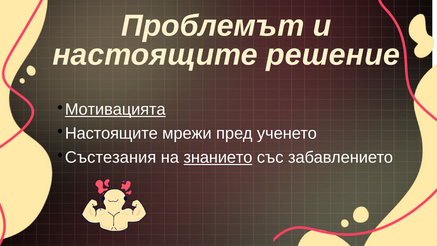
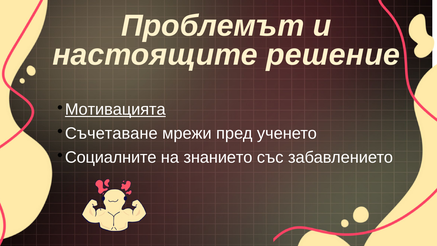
Настоящите at (111, 133): Настоящите -> Съчетаване
Състезания: Състезания -> Социалните
знанието underline: present -> none
